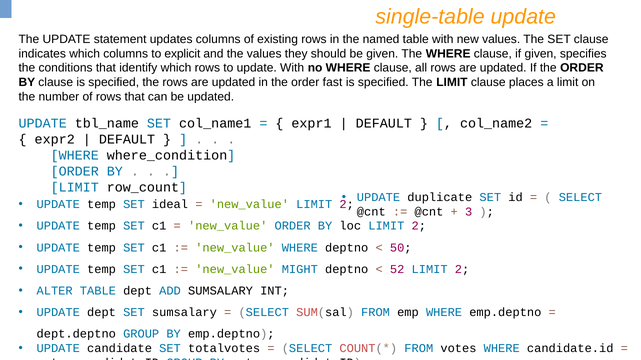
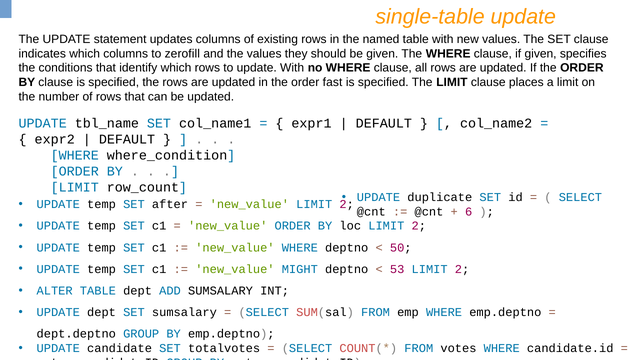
explicit: explicit -> zerofill
ideal: ideal -> after
3: 3 -> 6
52: 52 -> 53
